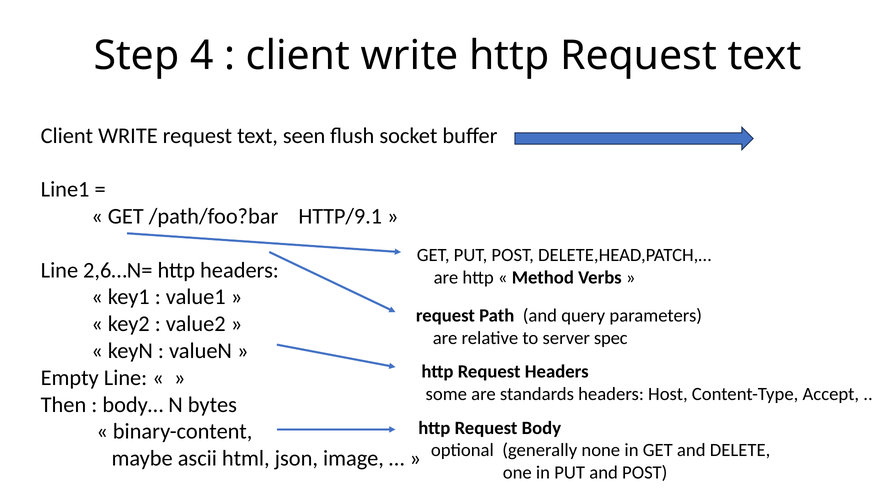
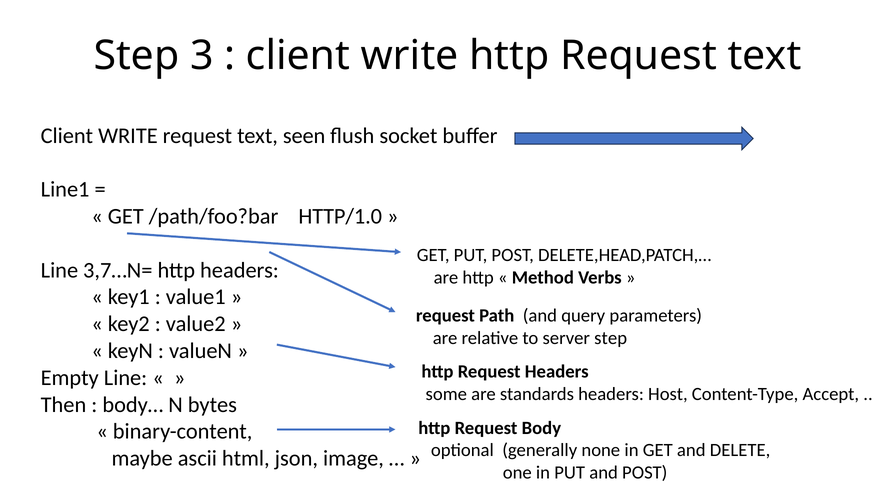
4: 4 -> 3
HTTP/9.1: HTTP/9.1 -> HTTP/1.0
2,6…N=: 2,6…N= -> 3,7…N=
server spec: spec -> step
